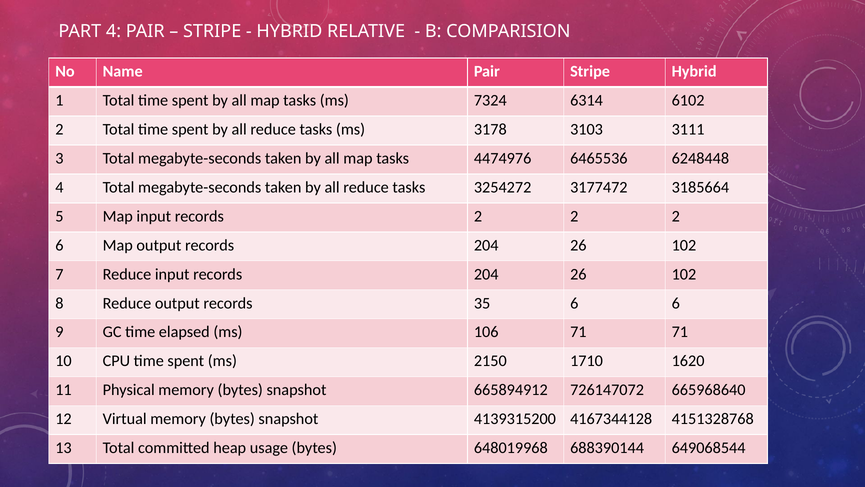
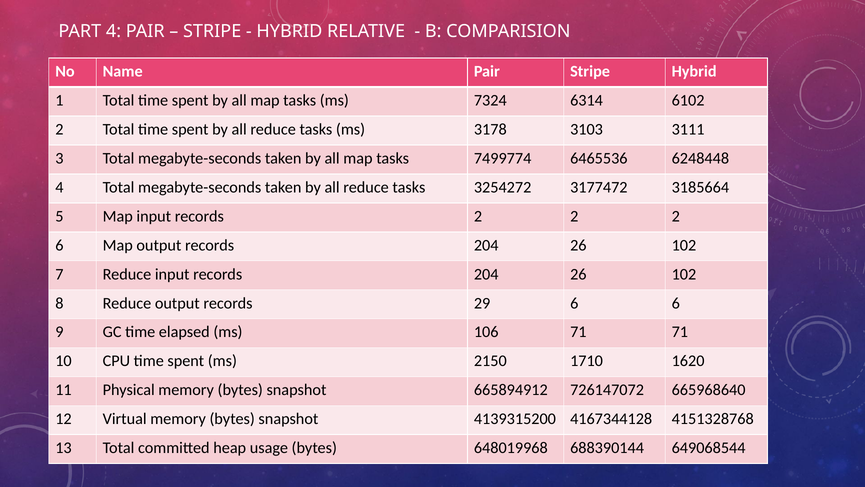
4474976: 4474976 -> 7499774
35: 35 -> 29
